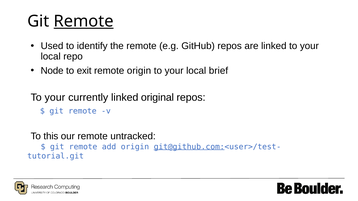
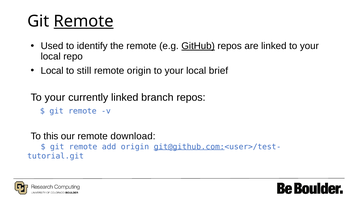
GitHub underline: none -> present
Node at (52, 71): Node -> Local
exit: exit -> still
original: original -> branch
untracked: untracked -> download
